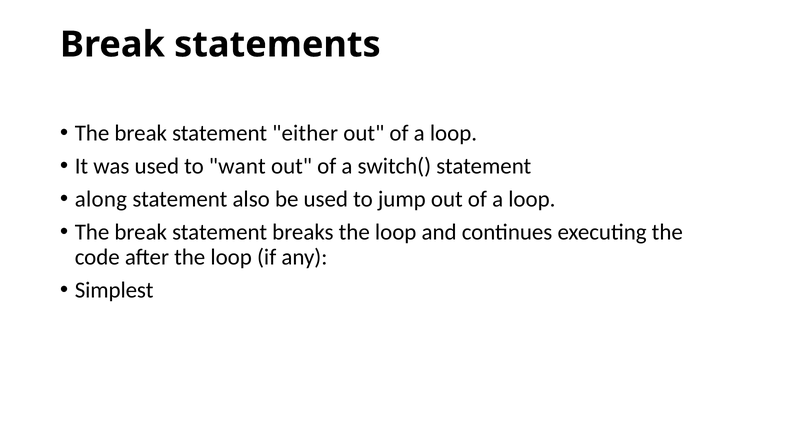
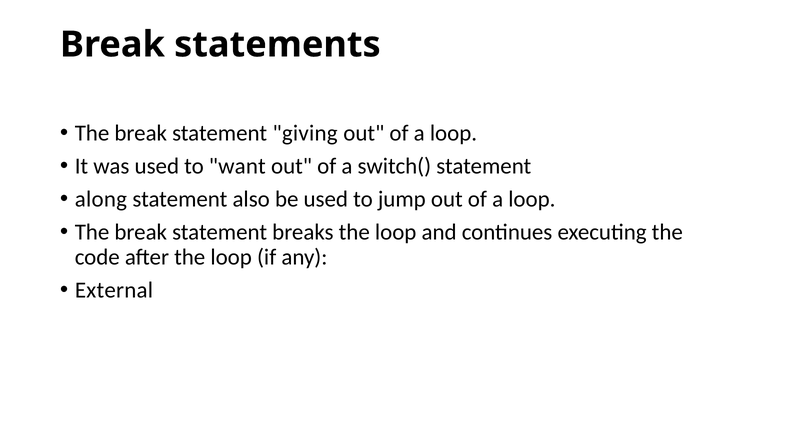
either: either -> giving
Simplest: Simplest -> External
